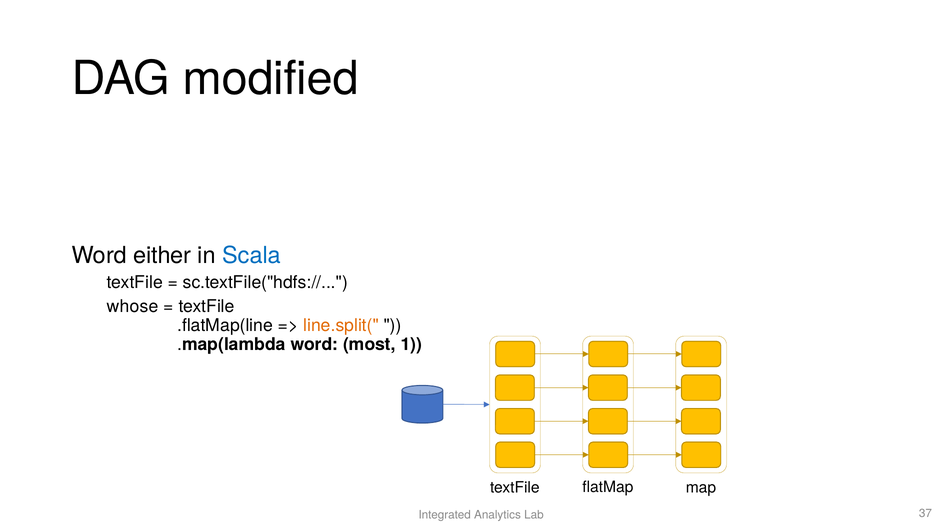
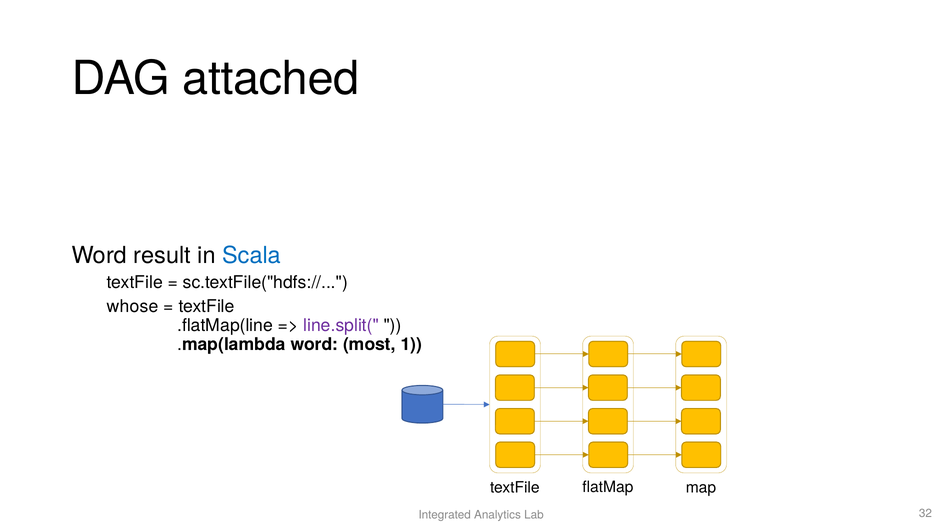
modified: modified -> attached
either: either -> result
line.split( colour: orange -> purple
37: 37 -> 32
